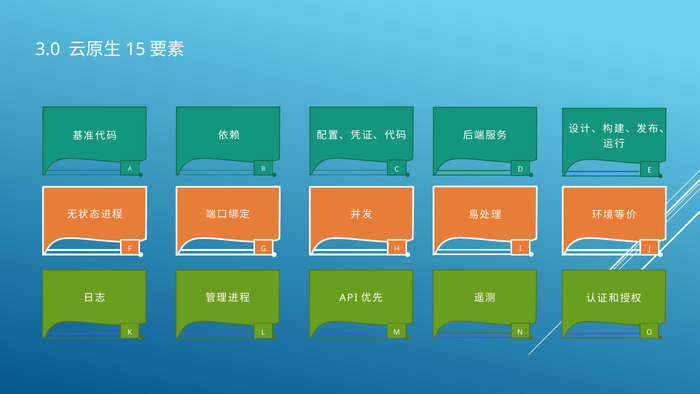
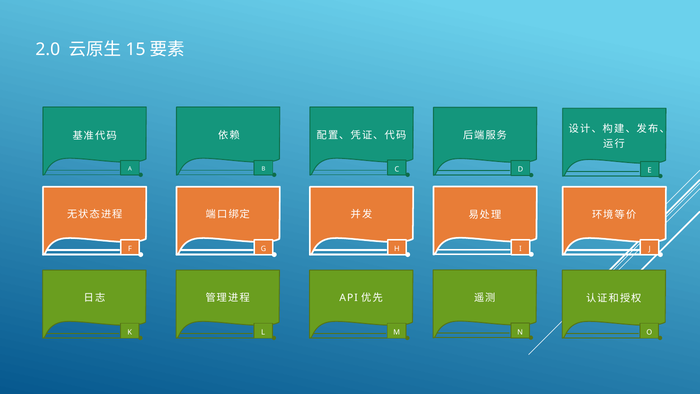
3.0: 3.0 -> 2.0
